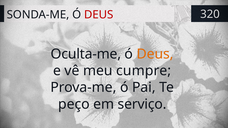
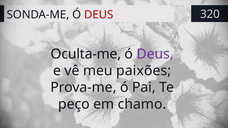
Deus at (155, 54) colour: orange -> purple
cumpre: cumpre -> paixões
serviço: serviço -> chamo
